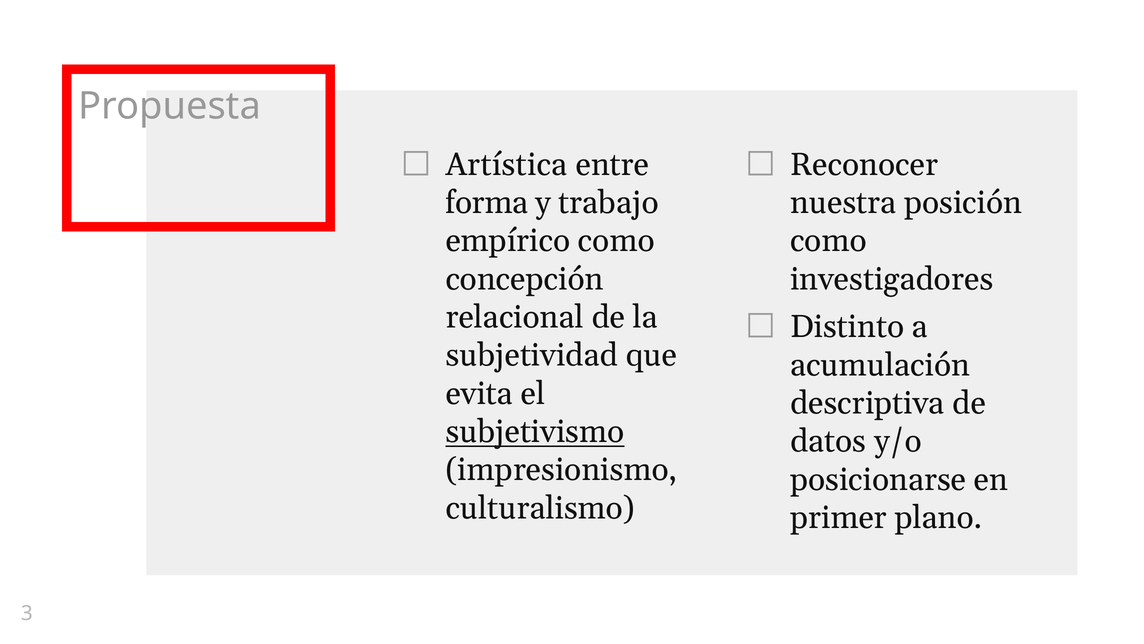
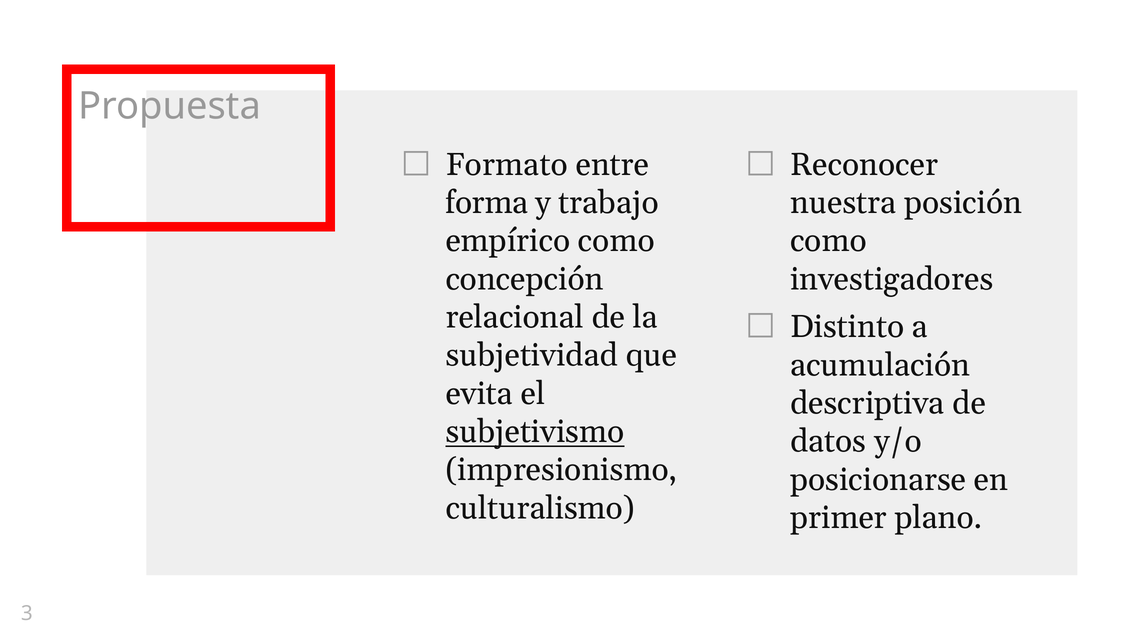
Artística: Artística -> Formato
